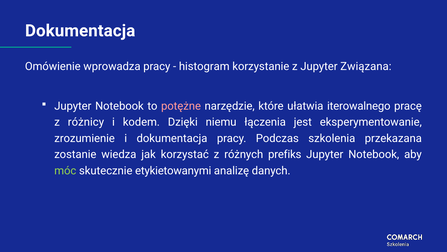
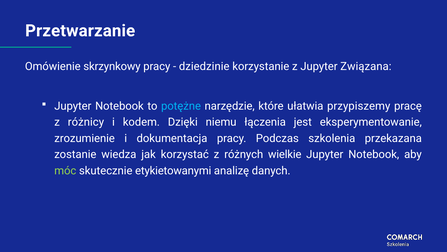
Dokumentacja at (80, 31): Dokumentacja -> Przetwarzanie
wprowadza: wprowadza -> skrzynkowy
histogram: histogram -> dziedzinie
potężne colour: pink -> light blue
iterowalnego: iterowalnego -> przypiszemy
prefiks: prefiks -> wielkie
